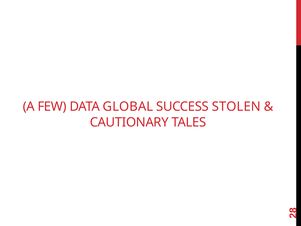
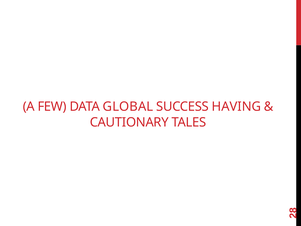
STOLEN: STOLEN -> HAVING
